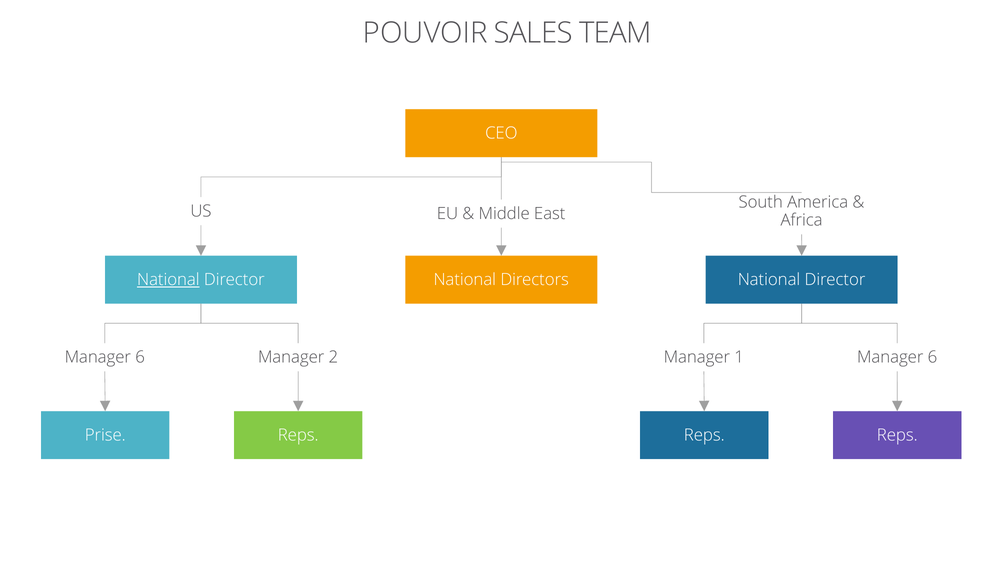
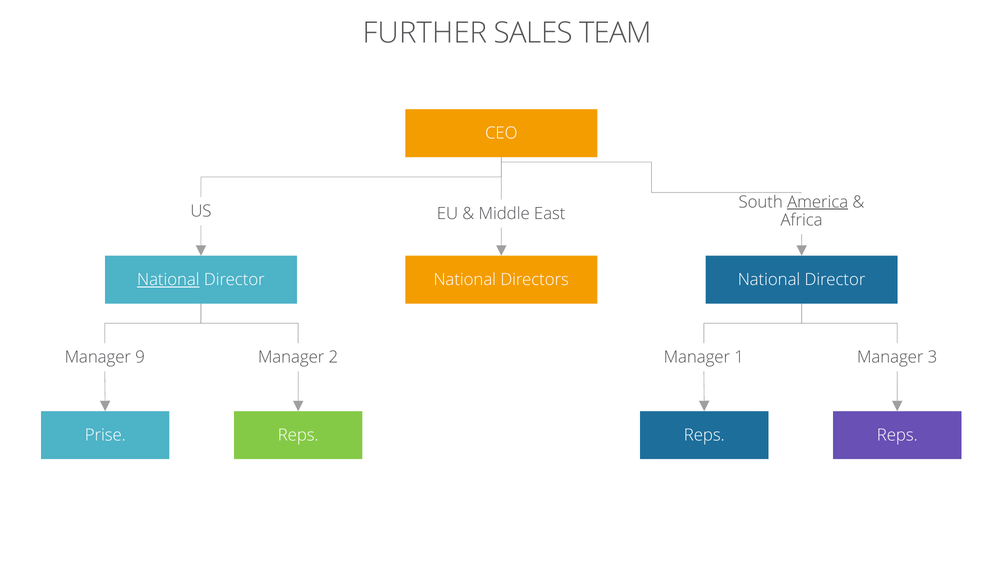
POUVOIR: POUVOIR -> FURTHER
America underline: none -> present
6 at (140, 357): 6 -> 9
1 Manager 6: 6 -> 3
